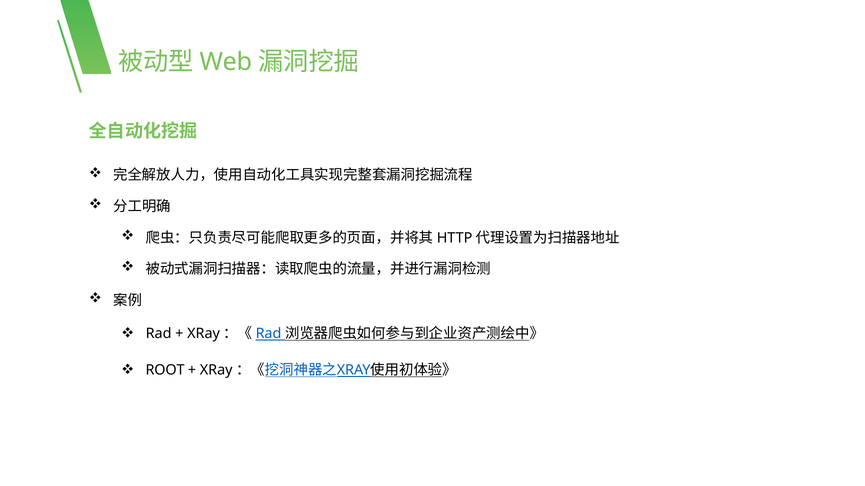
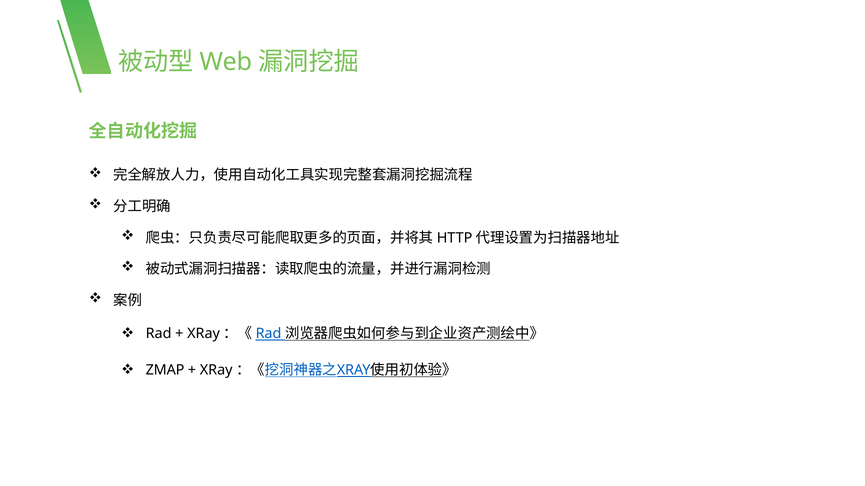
ROOT: ROOT -> ZMAP
